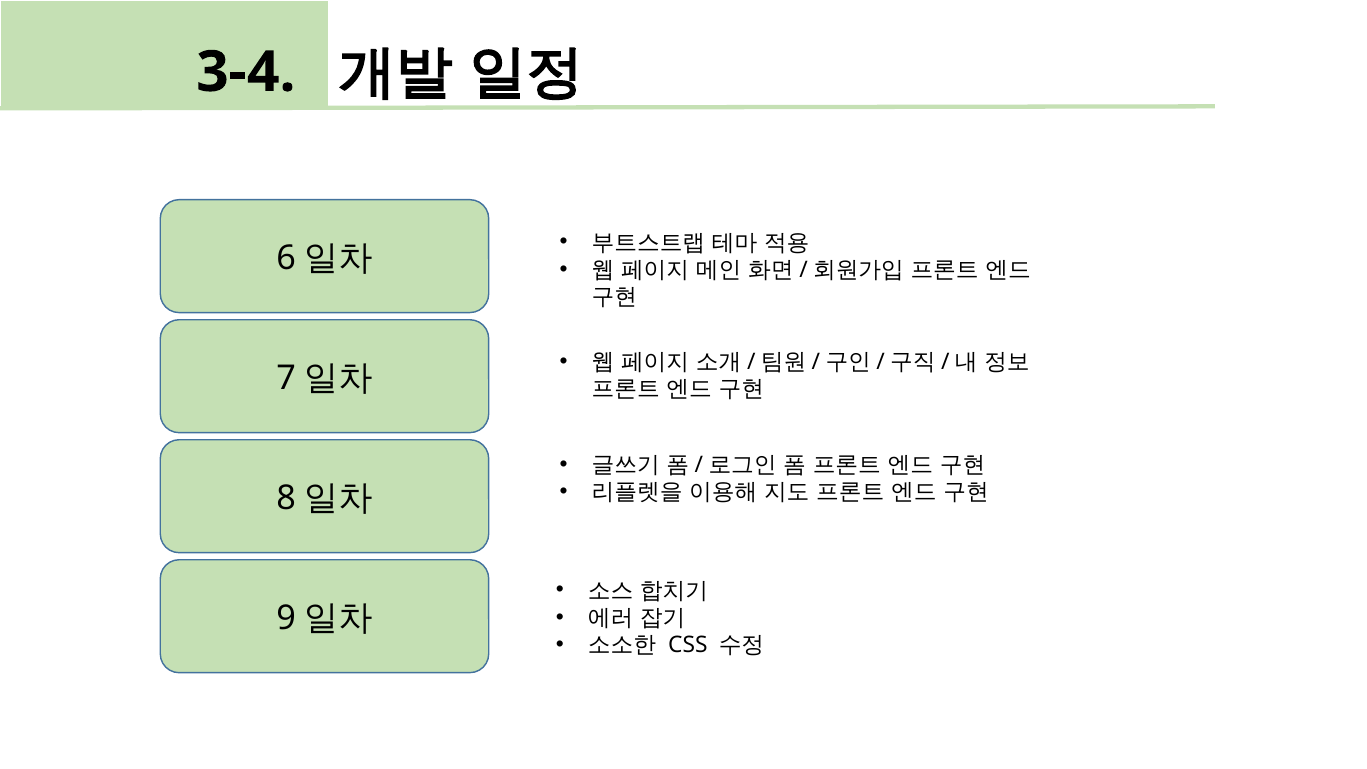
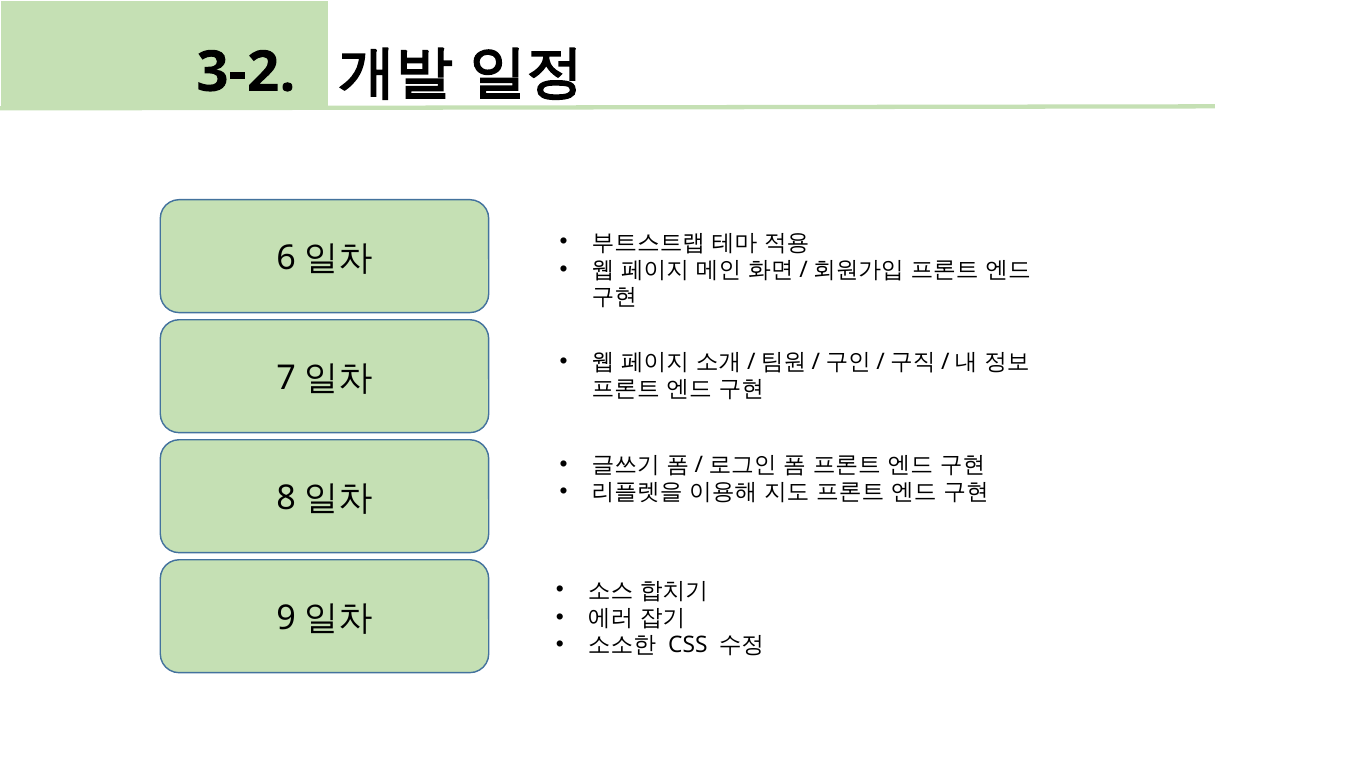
3-4: 3-4 -> 3-2
